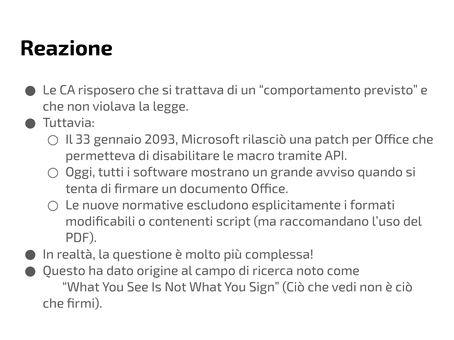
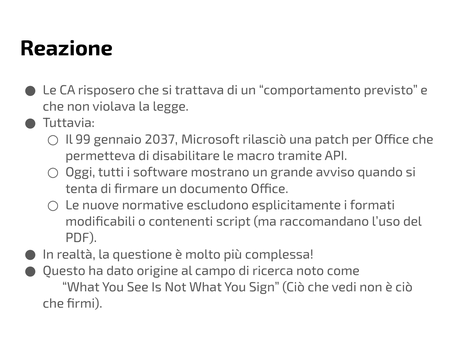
33: 33 -> 99
2093: 2093 -> 2037
